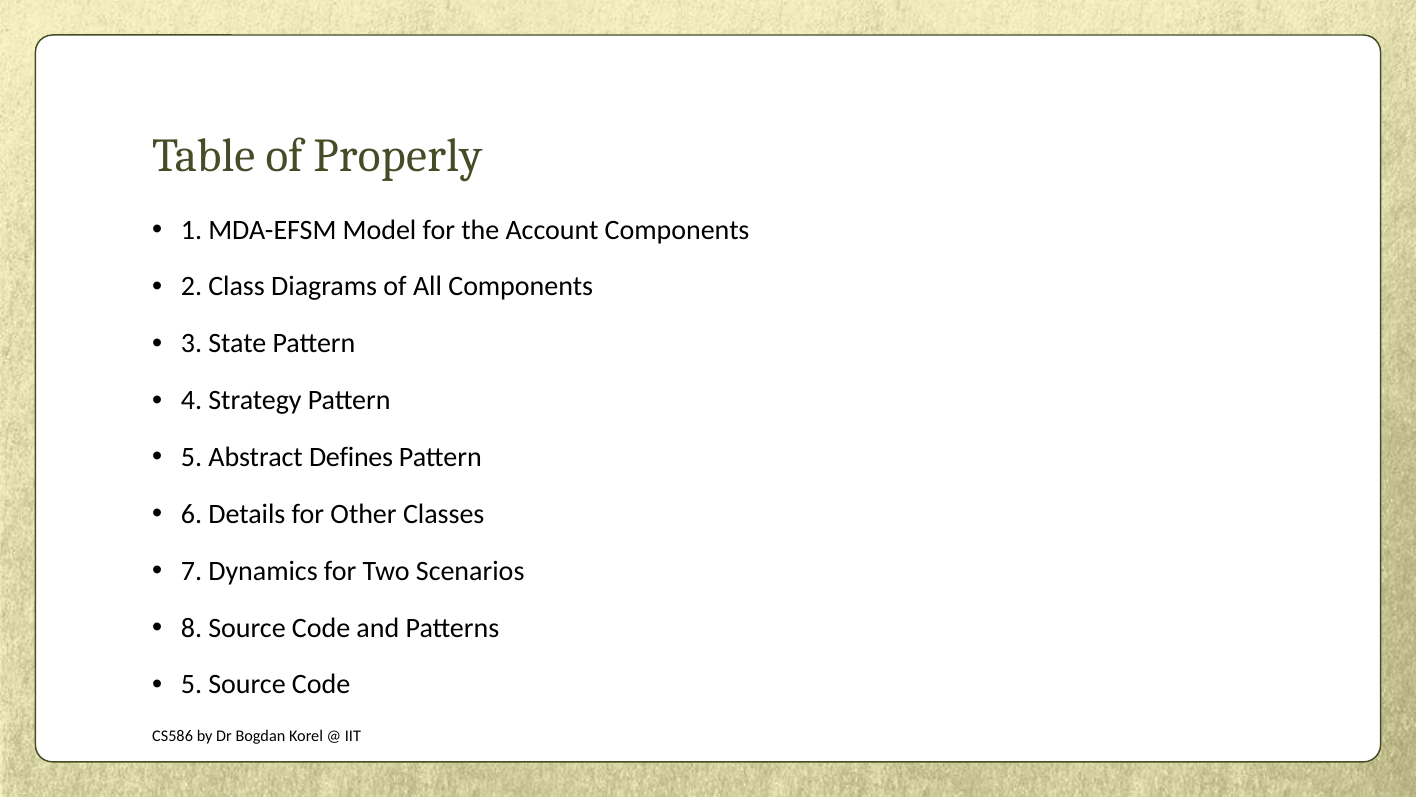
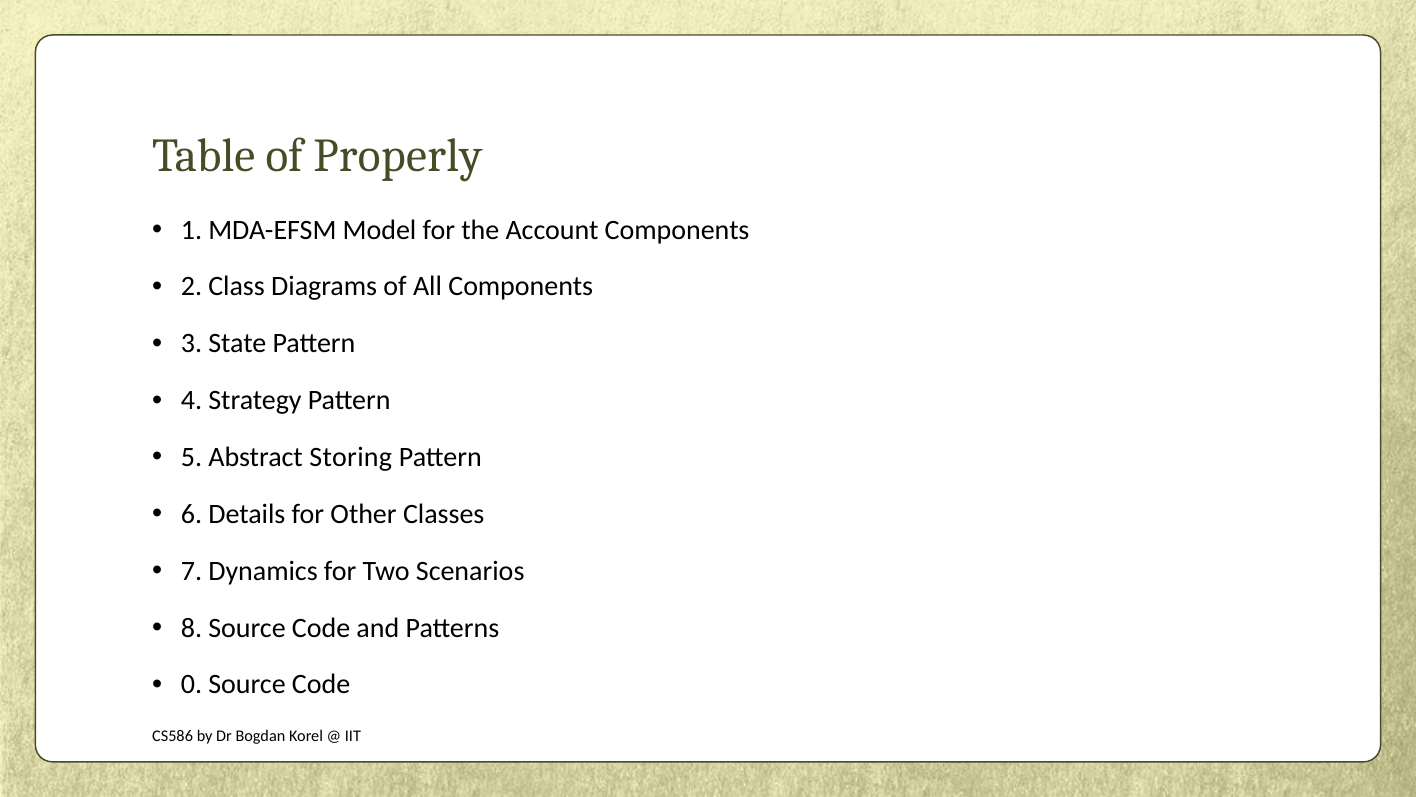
Defines: Defines -> Storing
5 at (192, 684): 5 -> 0
